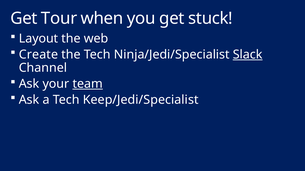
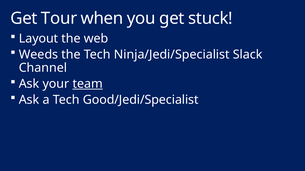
Create: Create -> Weeds
Slack underline: present -> none
Keep/Jedi/Specialist: Keep/Jedi/Specialist -> Good/Jedi/Specialist
